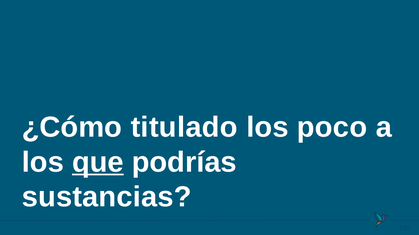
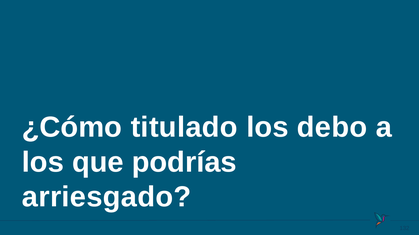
poco: poco -> debo
que underline: present -> none
sustancias: sustancias -> arriesgado
